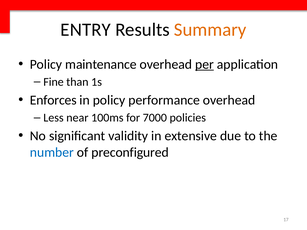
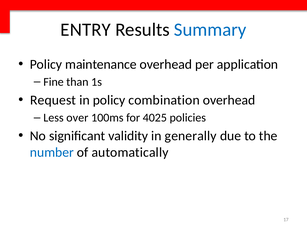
Summary colour: orange -> blue
per underline: present -> none
Enforces: Enforces -> Request
performance: performance -> combination
near: near -> over
7000: 7000 -> 4025
extensive: extensive -> generally
preconfigured: preconfigured -> automatically
